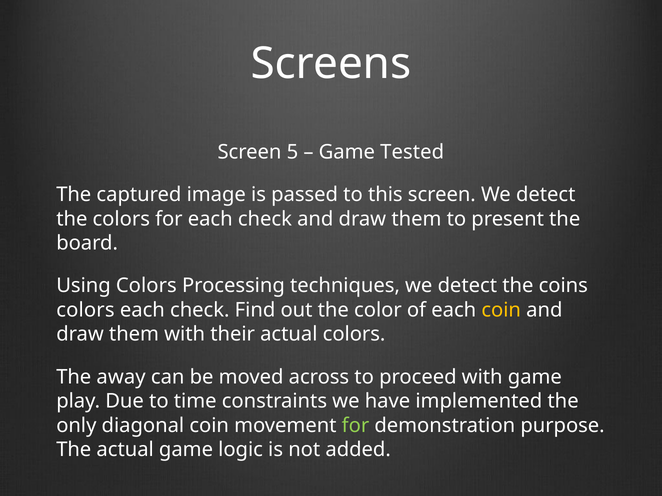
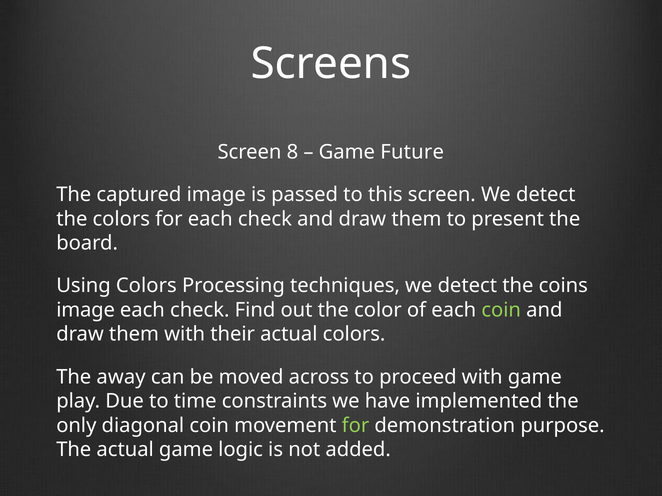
5: 5 -> 8
Tested: Tested -> Future
colors at (85, 310): colors -> image
coin at (501, 310) colour: yellow -> light green
